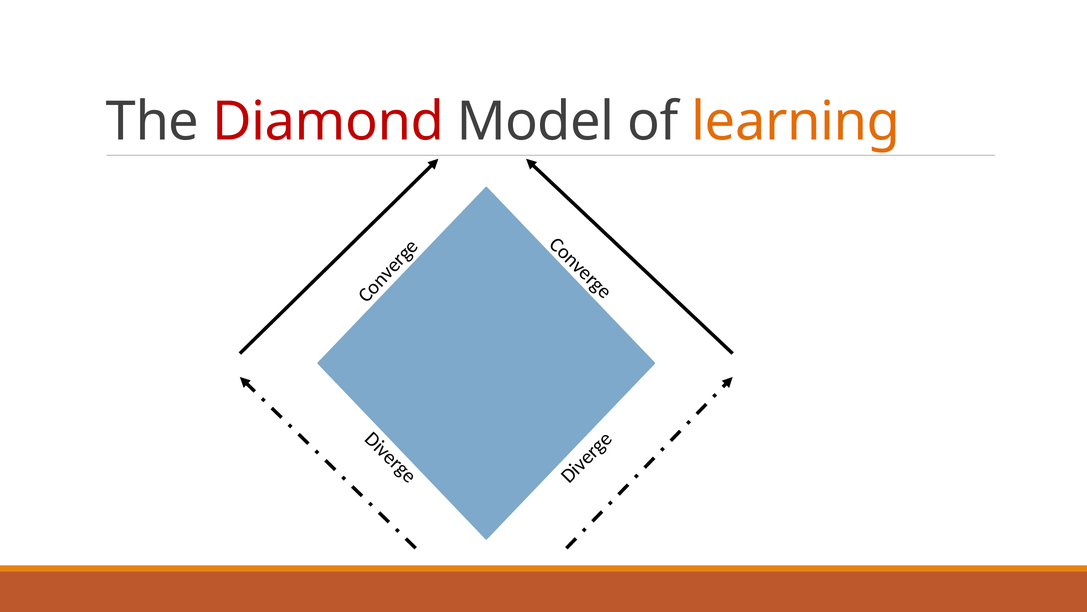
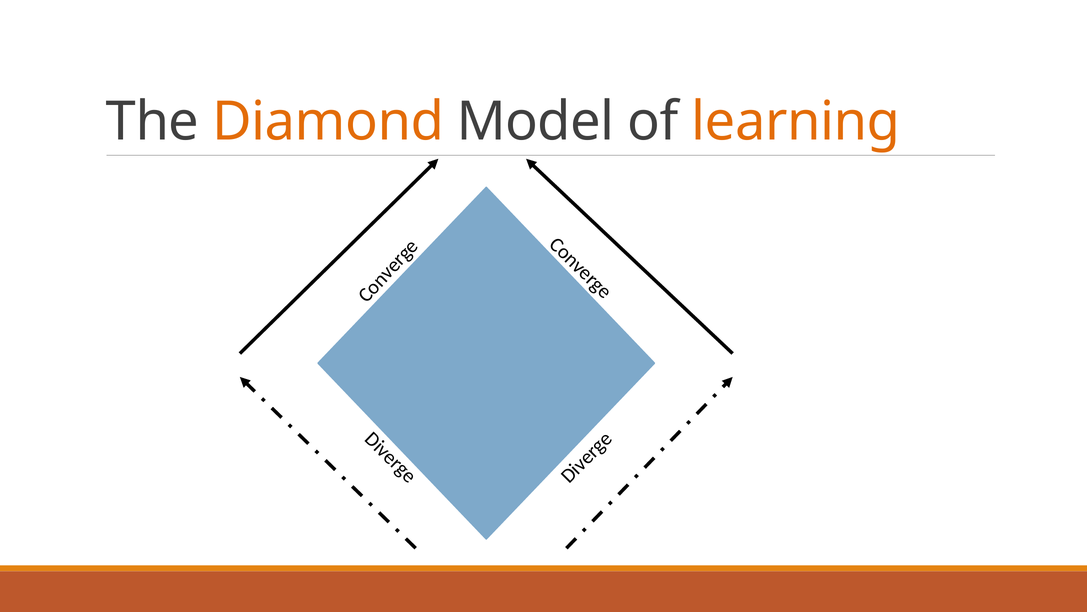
Diamond colour: red -> orange
